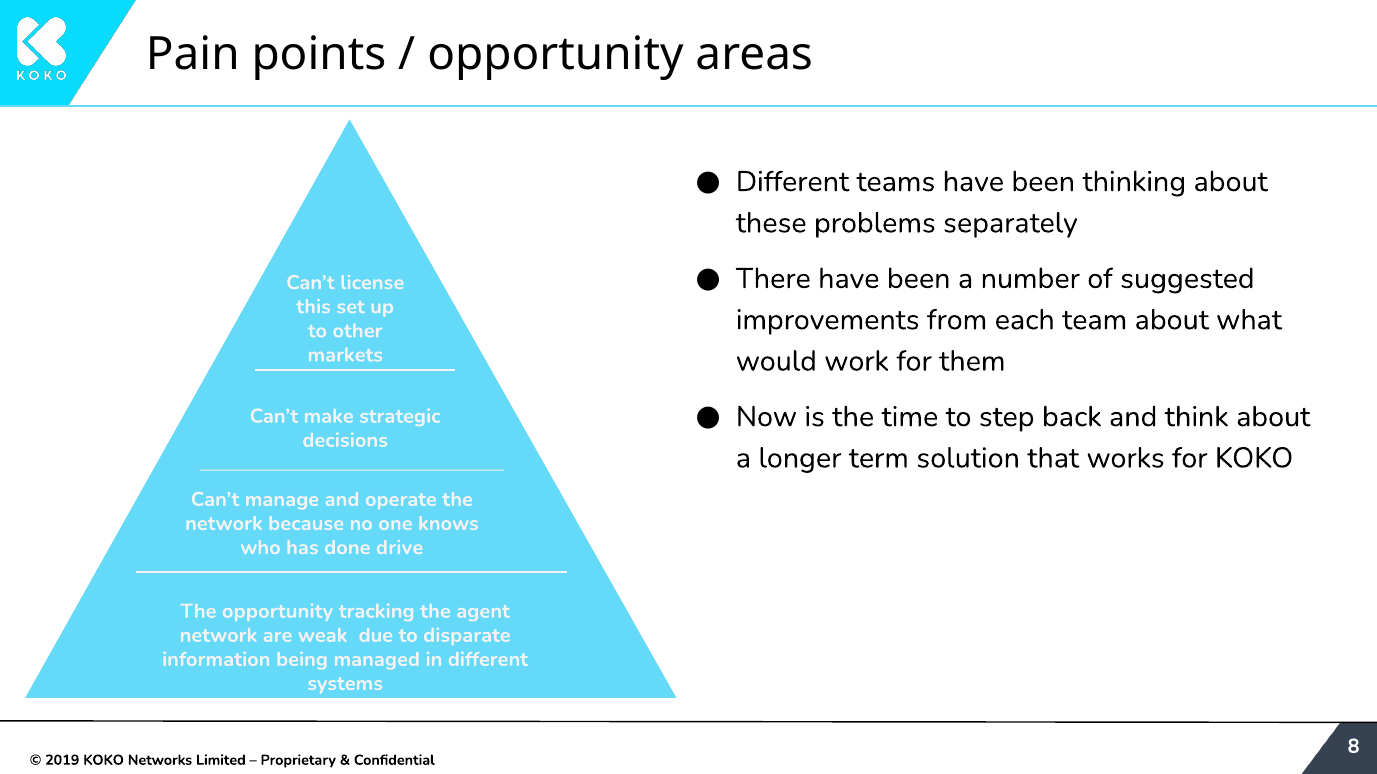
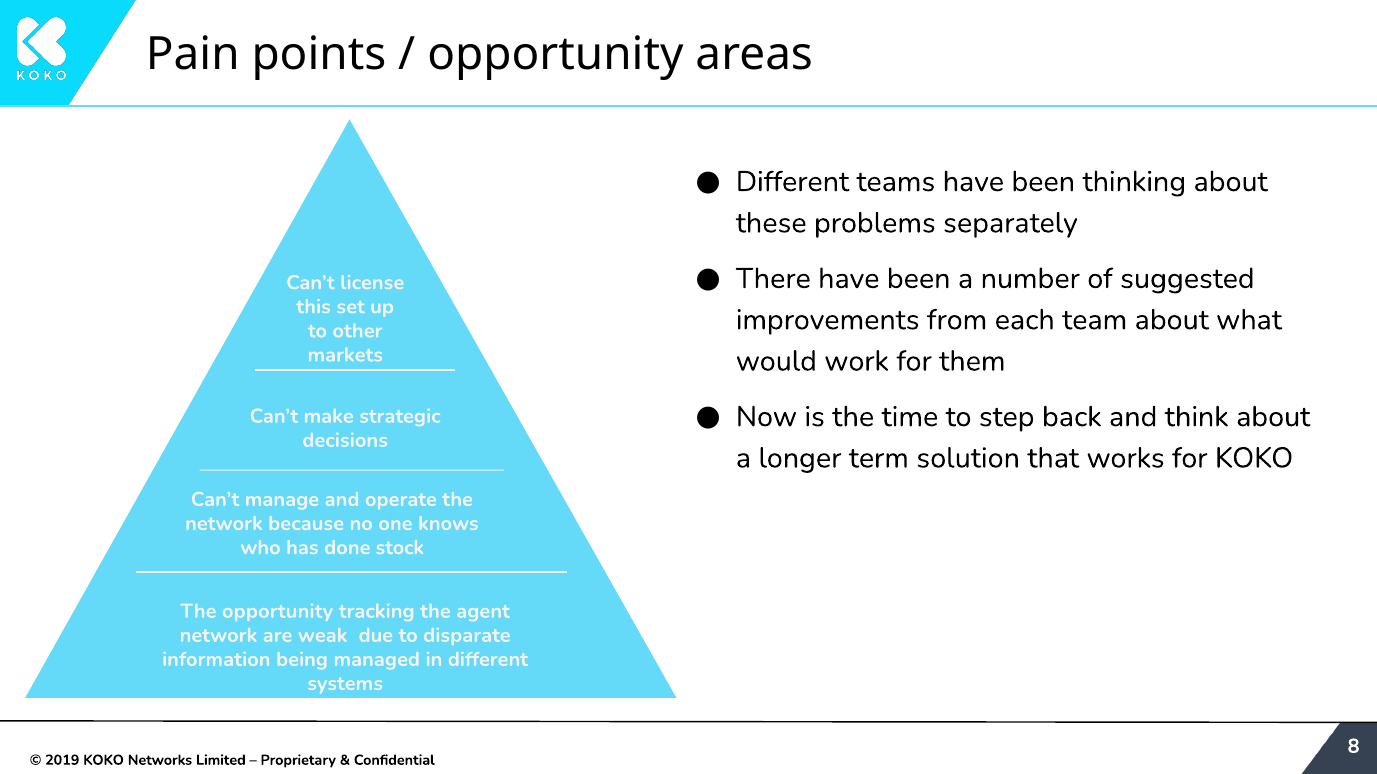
drive: drive -> stock
